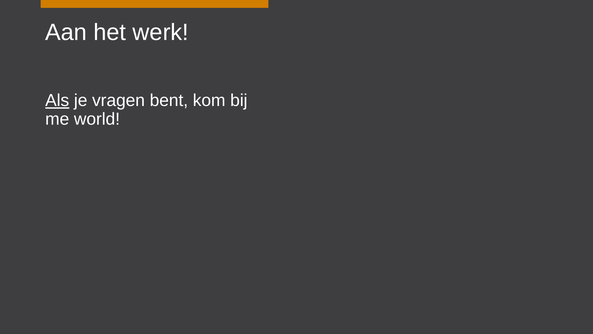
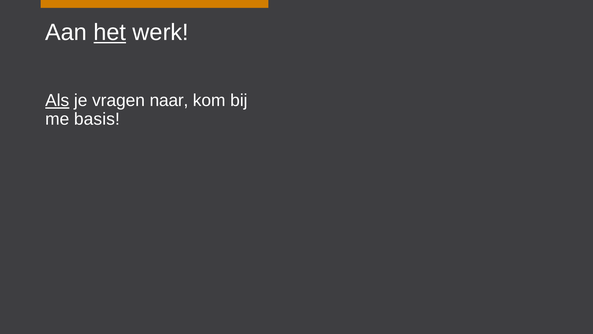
het underline: none -> present
bent: bent -> naar
world: world -> basis
